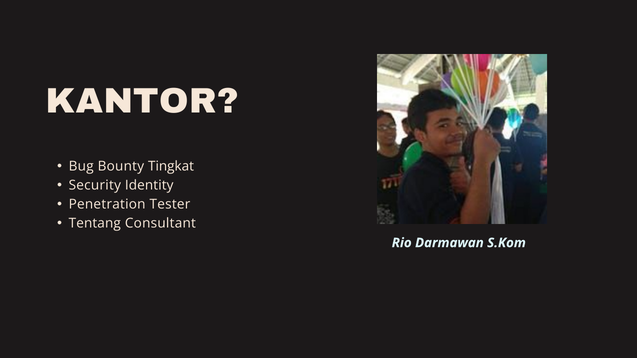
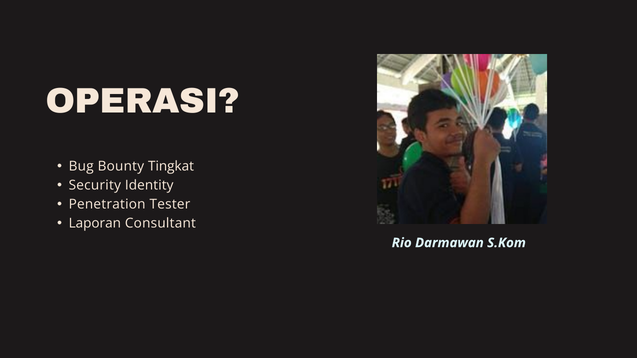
KANTOR: KANTOR -> OPERASI
Tentang: Tentang -> Laporan
